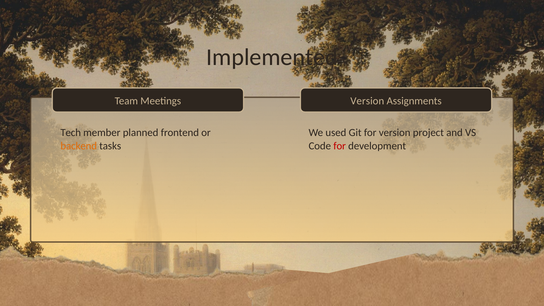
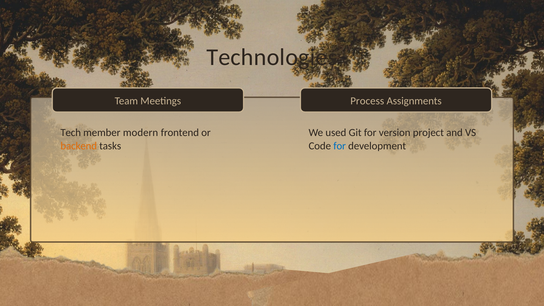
Implemented: Implemented -> Technologies
Version at (367, 101): Version -> Process
planned: planned -> modern
for at (340, 146) colour: red -> blue
